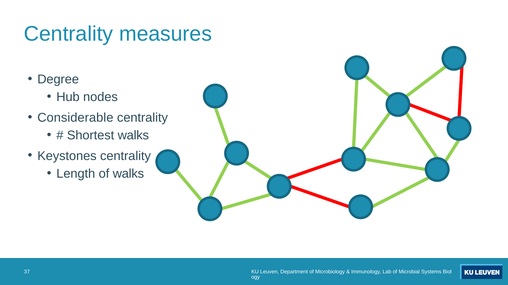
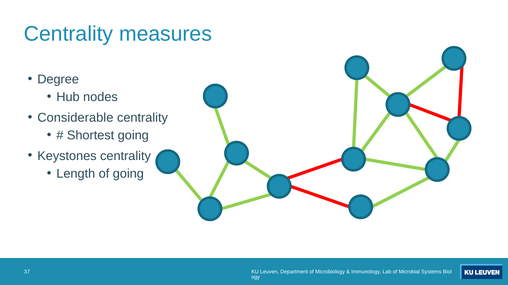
Shortest walks: walks -> going
of walks: walks -> going
